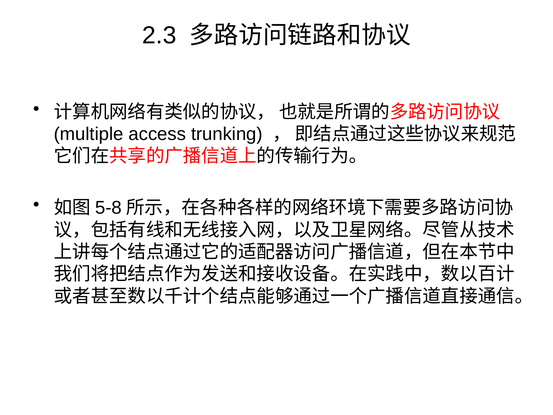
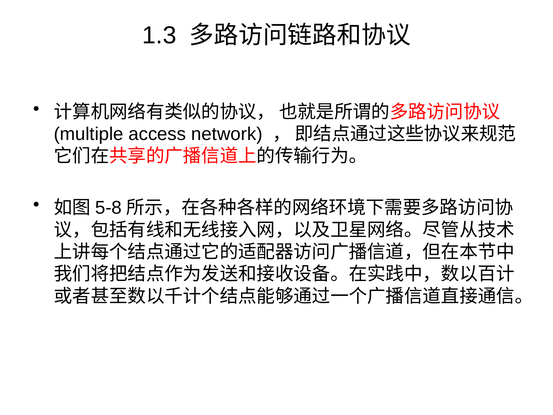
2.3: 2.3 -> 1.3
trunking: trunking -> network
